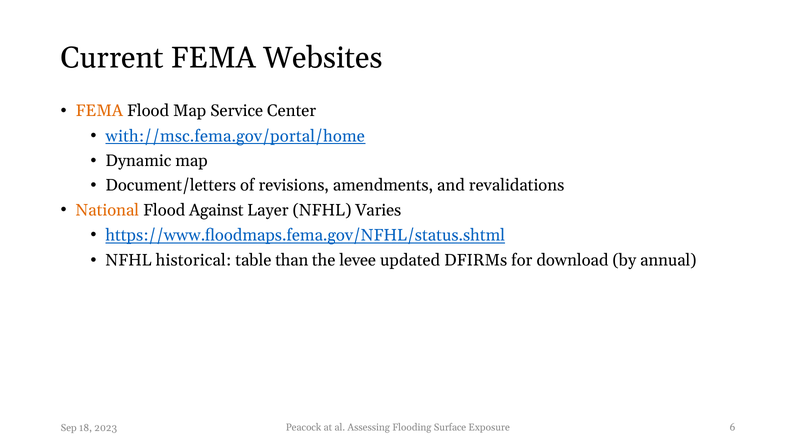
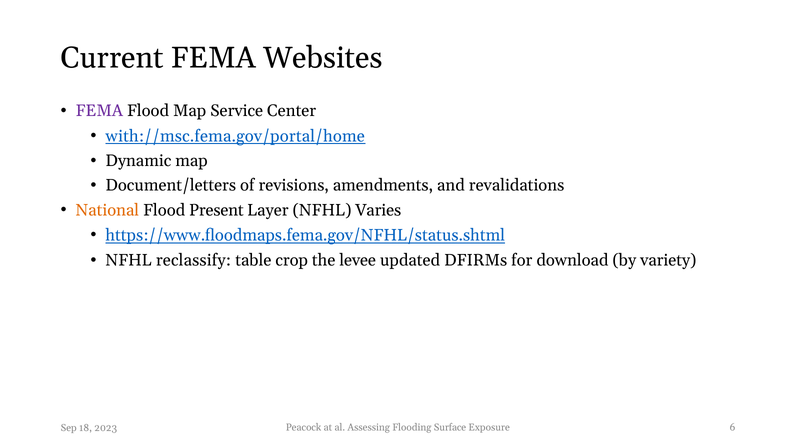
FEMA at (99, 111) colour: orange -> purple
Against: Against -> Present
historical: historical -> reclassify
than: than -> crop
annual: annual -> variety
